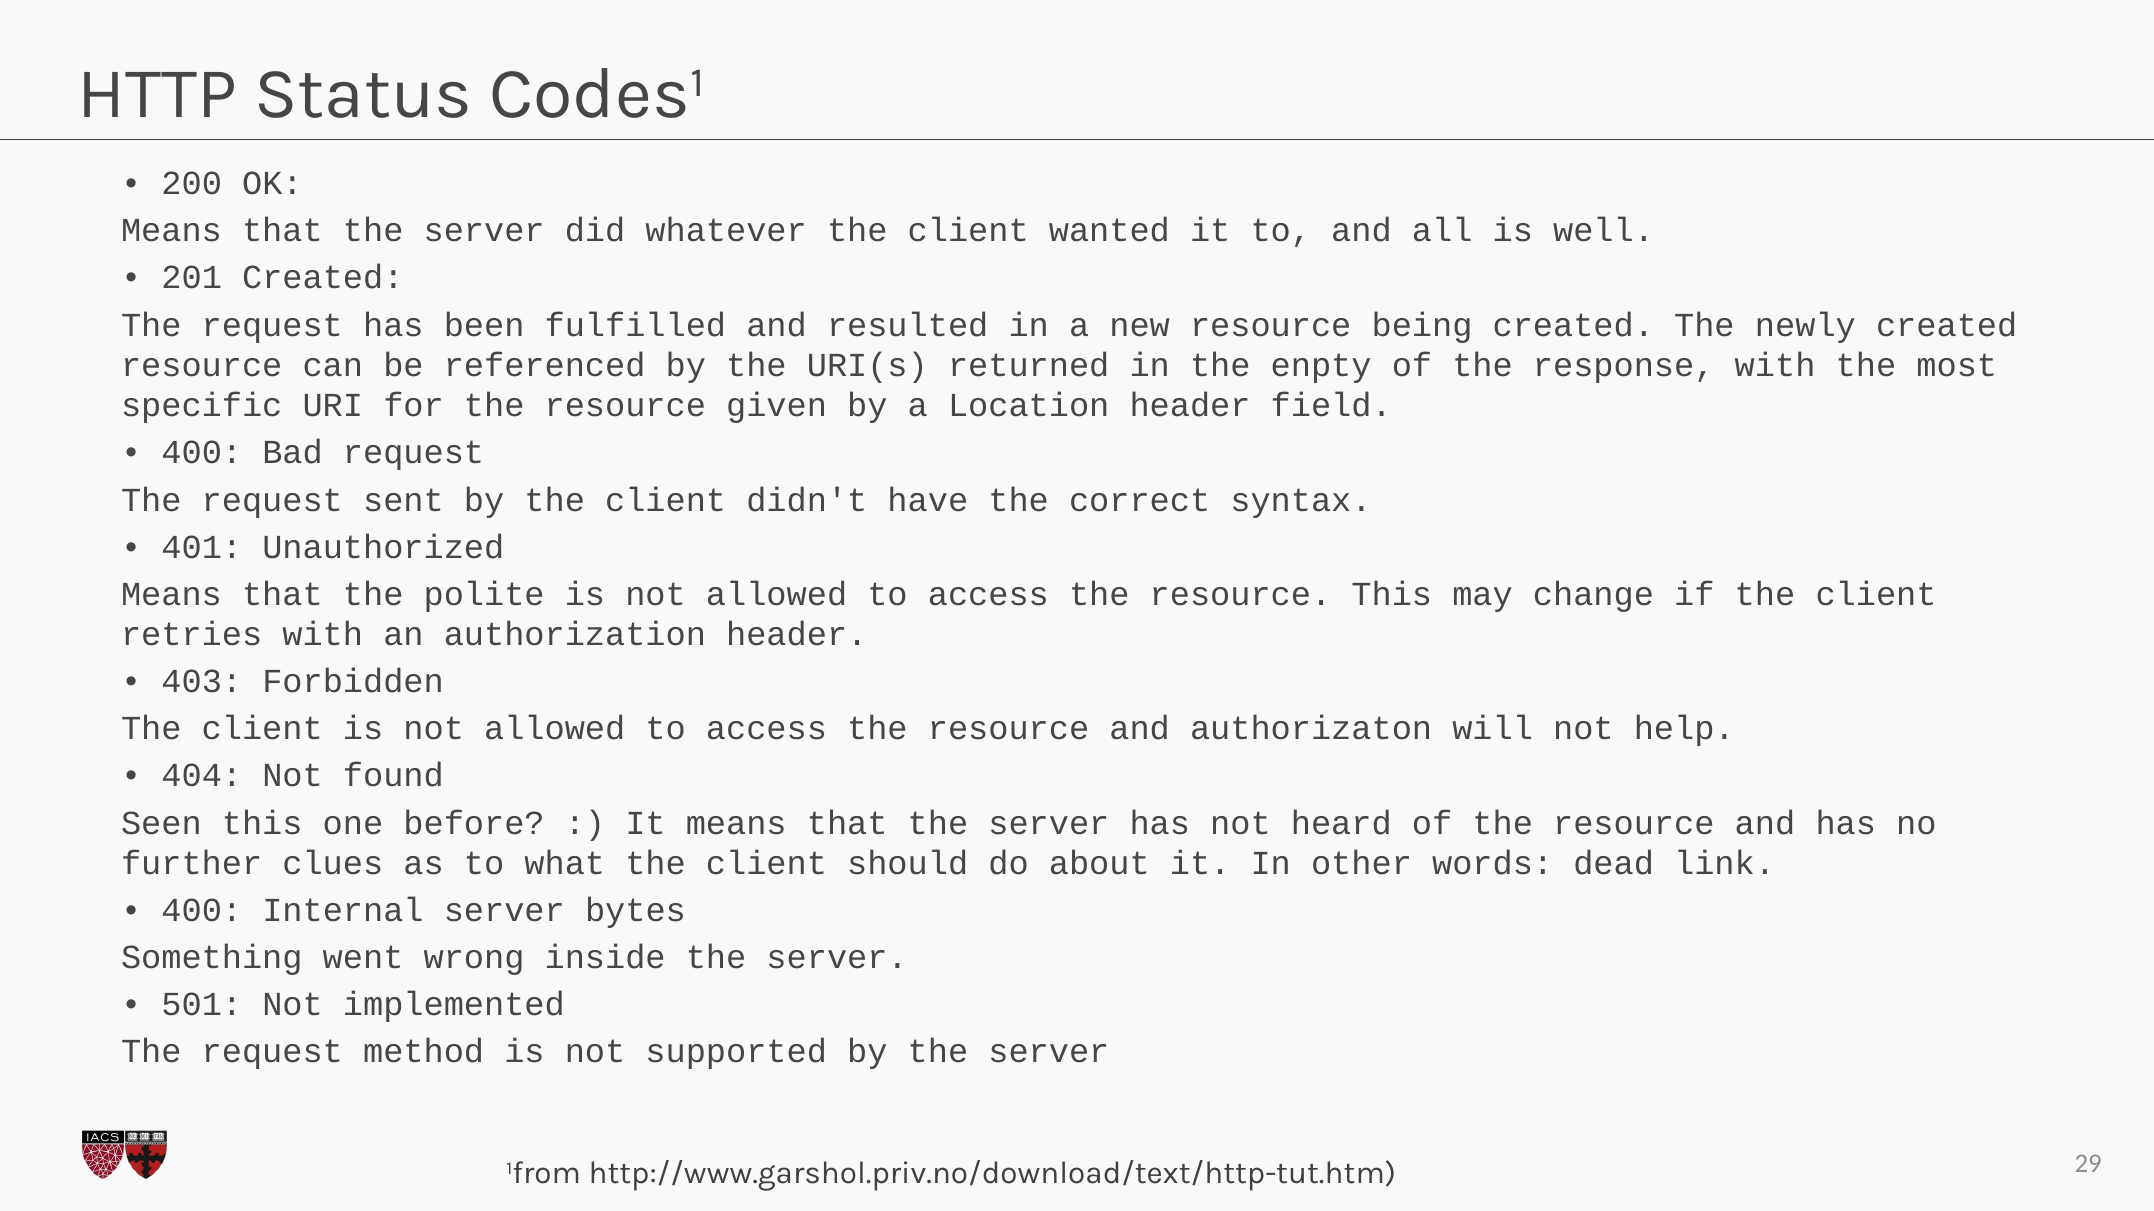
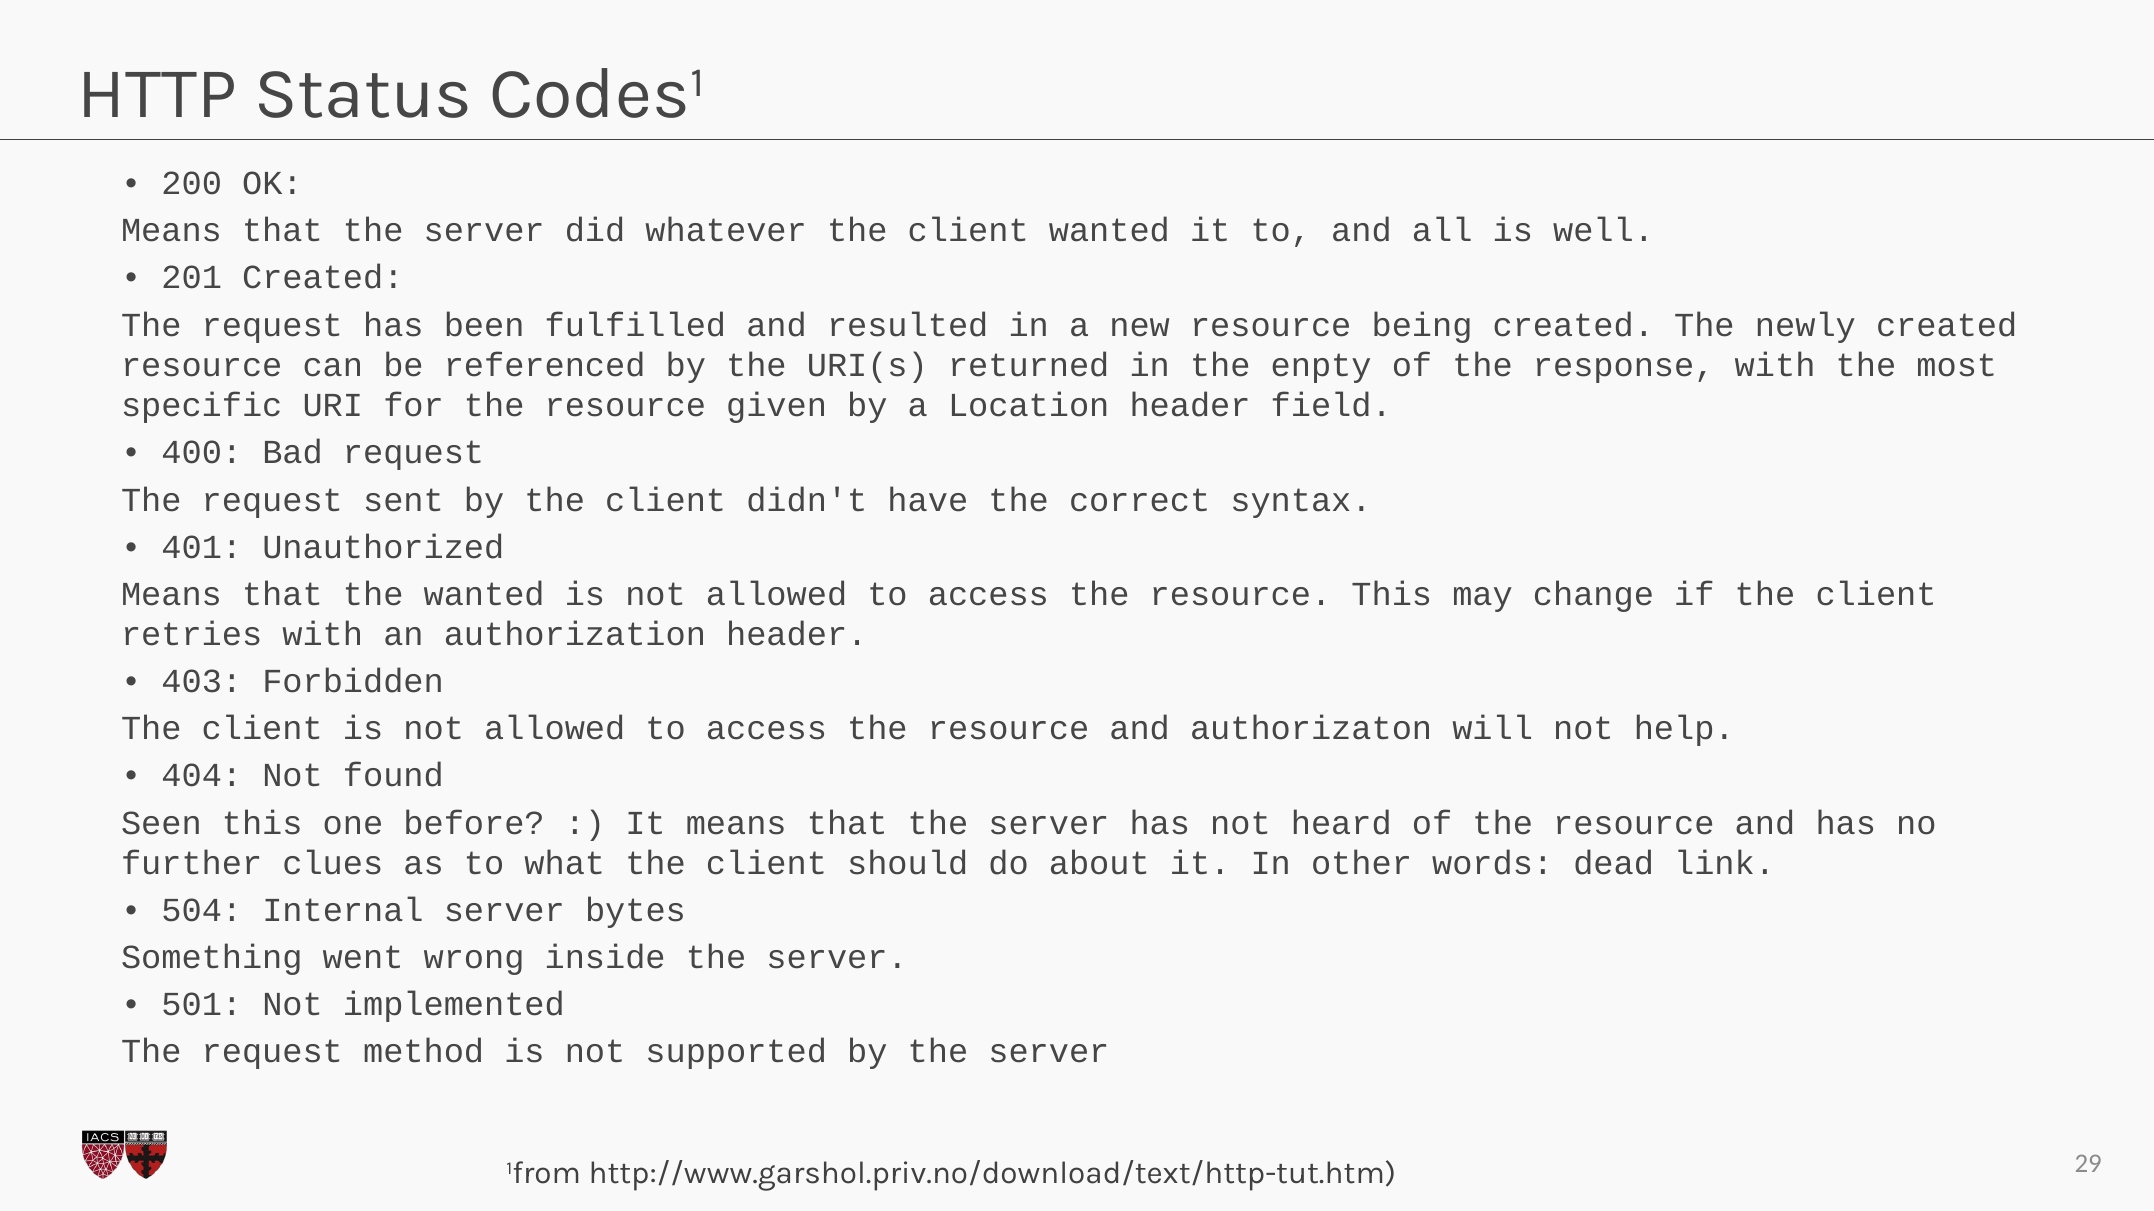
the polite: polite -> wanted
400 at (202, 911): 400 -> 504
